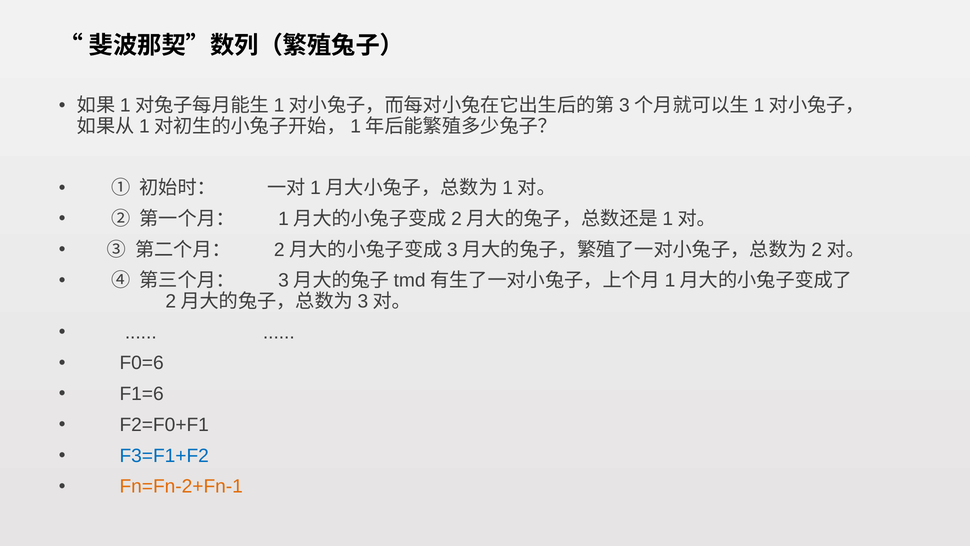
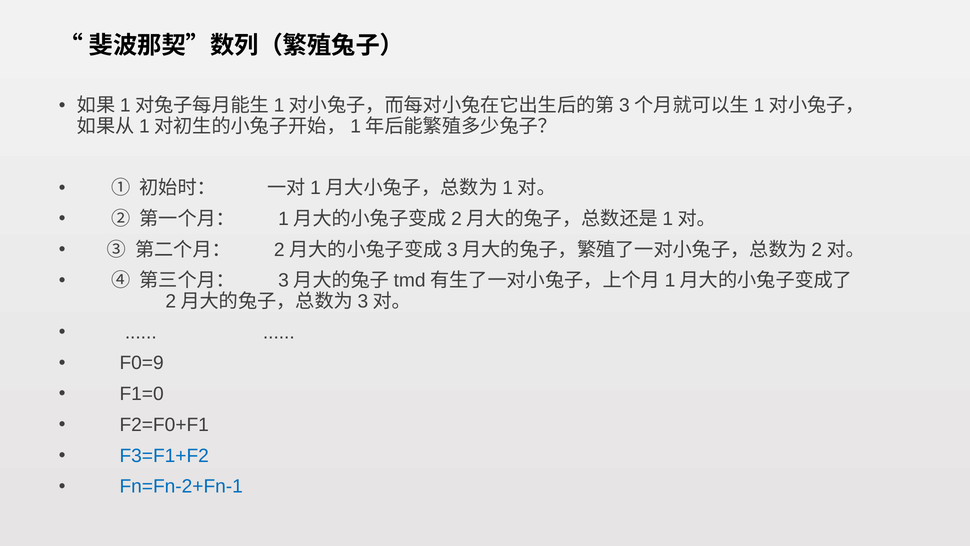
F0=6: F0=6 -> F0=9
F1=6: F1=6 -> F1=0
Fn=Fn-2+Fn-1 colour: orange -> blue
